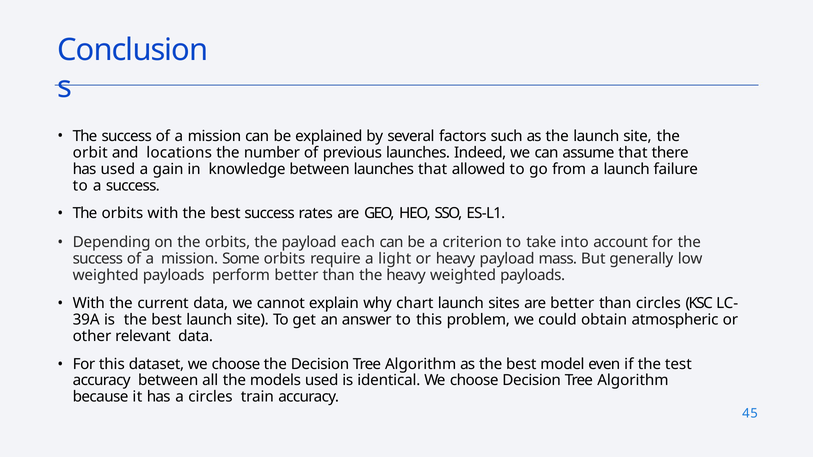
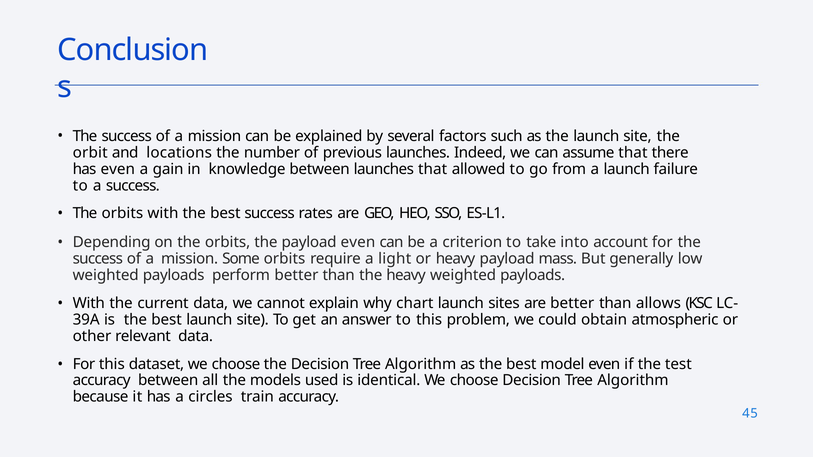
has used: used -> even
payload each: each -> even
than circles: circles -> allows
